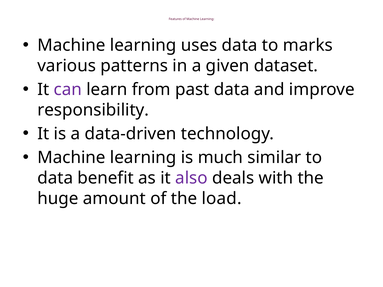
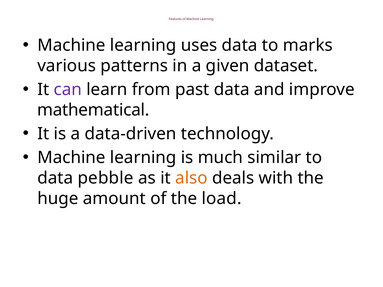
responsibility: responsibility -> mathematical
benefit: benefit -> pebble
also colour: purple -> orange
